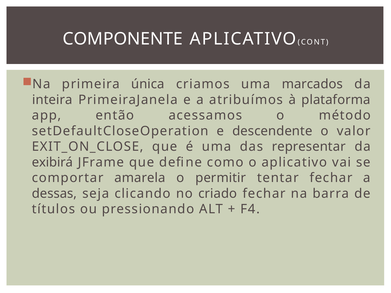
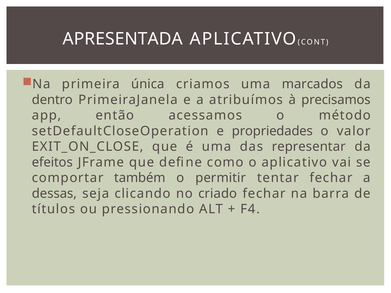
COMPONENTE: COMPONENTE -> APRESENTADA
inteira: inteira -> dentro
plataforma: plataforma -> precisamos
descendente: descendente -> propriedades
exibirá: exibirá -> efeitos
amarela: amarela -> também
